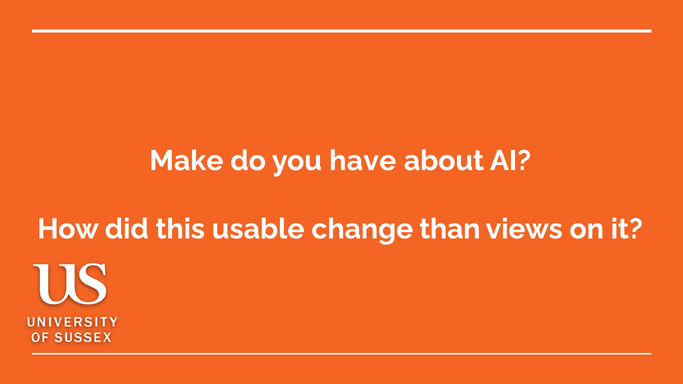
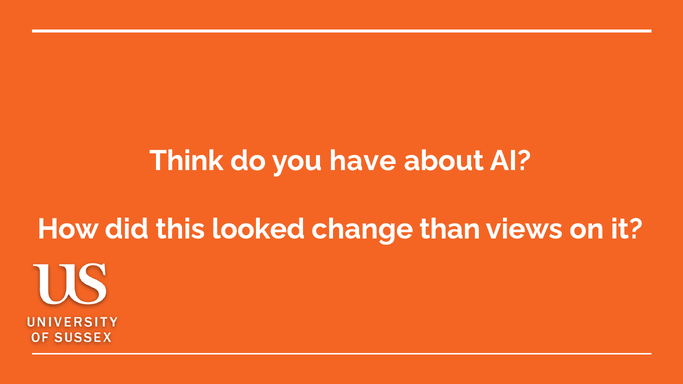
Make: Make -> Think
usable: usable -> looked
